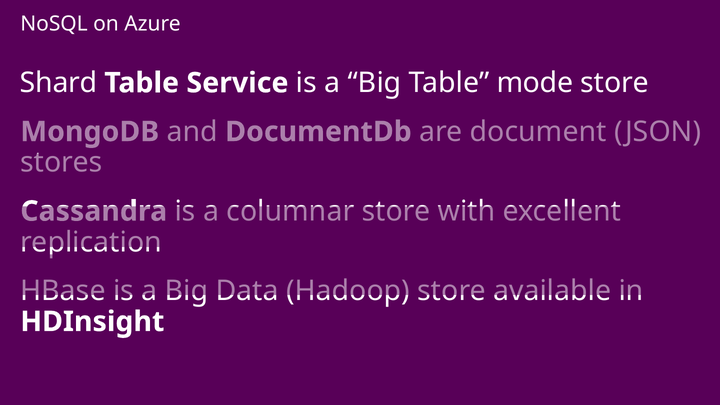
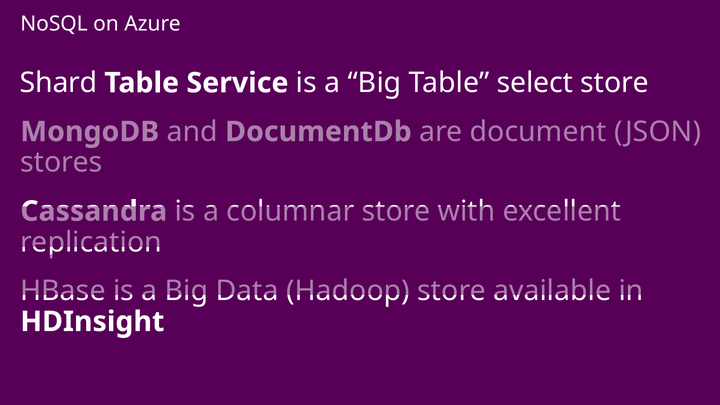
mode: mode -> select
